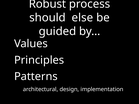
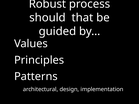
else: else -> that
